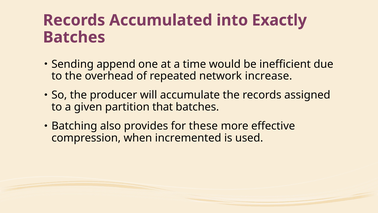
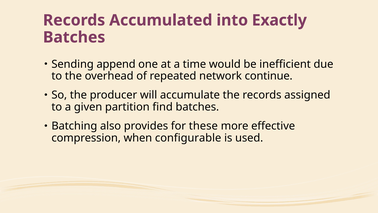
increase: increase -> continue
that: that -> find
incremented: incremented -> configurable
